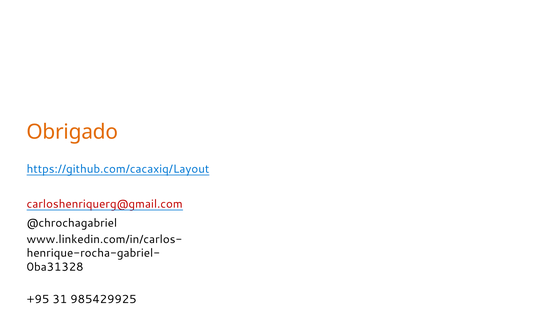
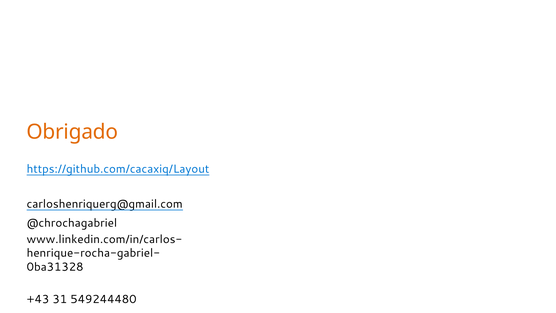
carloshenriquerg@gmail.com colour: red -> black
+95: +95 -> +43
985429925: 985429925 -> 549244480
